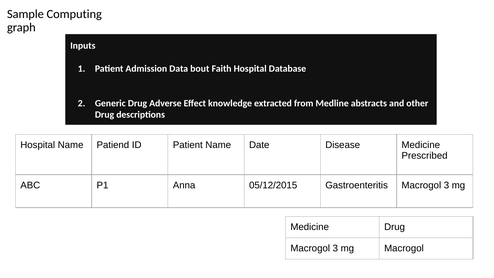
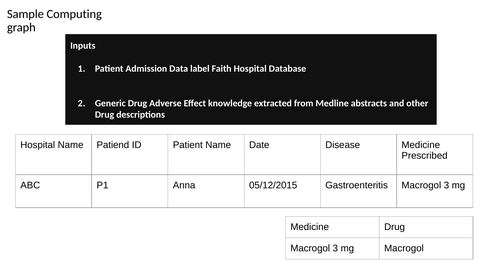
bout: bout -> label
